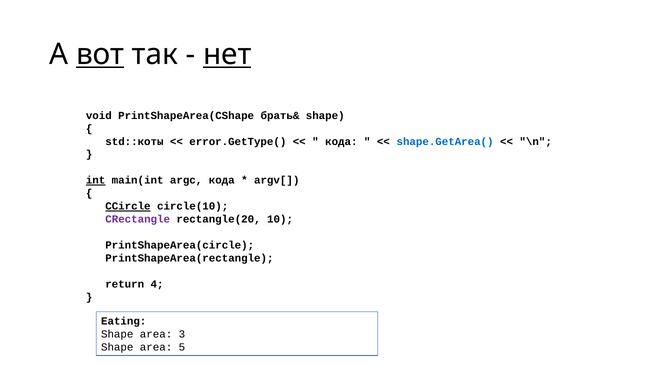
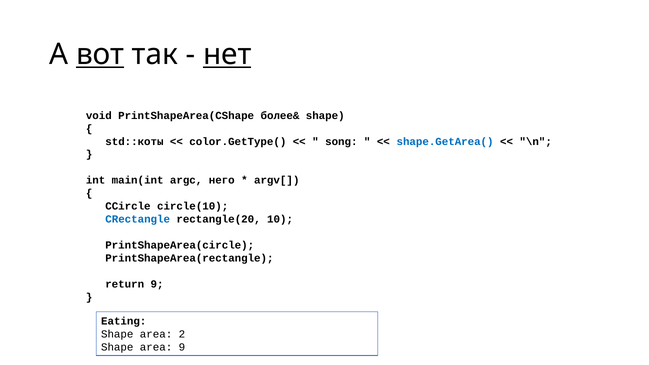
брать&: брать& -> более&
error.GetType(: error.GetType( -> color.GetType(
кода at (341, 141): кода -> song
int underline: present -> none
argc кода: кода -> него
CCircle underline: present -> none
CRectangle colour: purple -> blue
return 4: 4 -> 9
3: 3 -> 2
area 5: 5 -> 9
